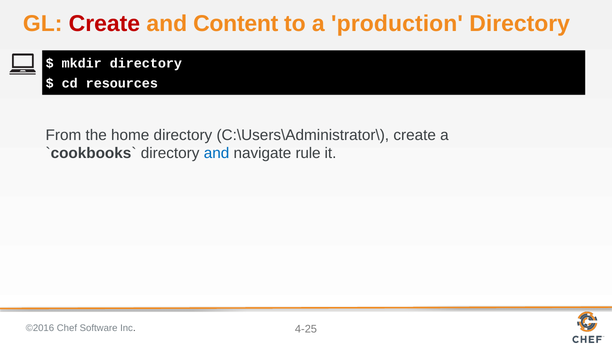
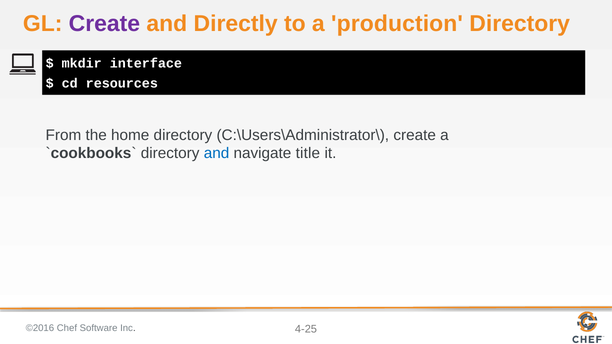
Create at (104, 24) colour: red -> purple
Content: Content -> Directly
mkdir directory: directory -> interface
rule: rule -> title
